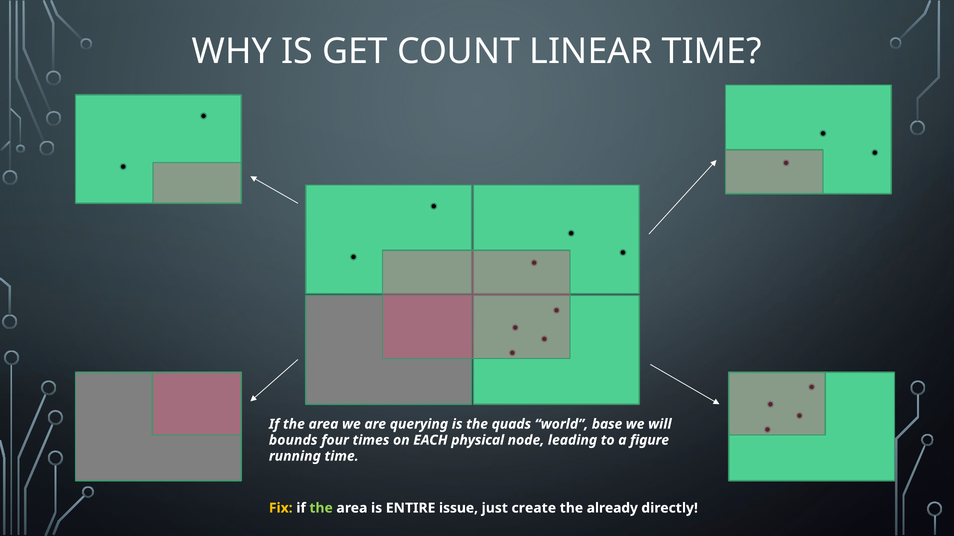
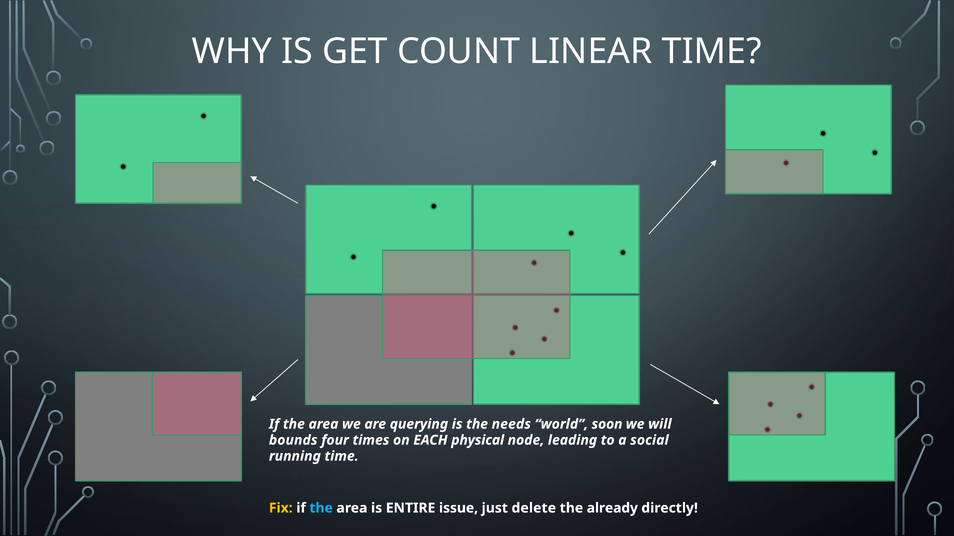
quads: quads -> needs
base: base -> soon
figure: figure -> social
the at (321, 509) colour: light green -> light blue
create: create -> delete
